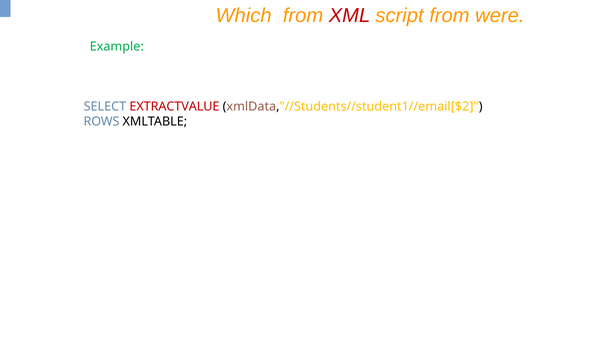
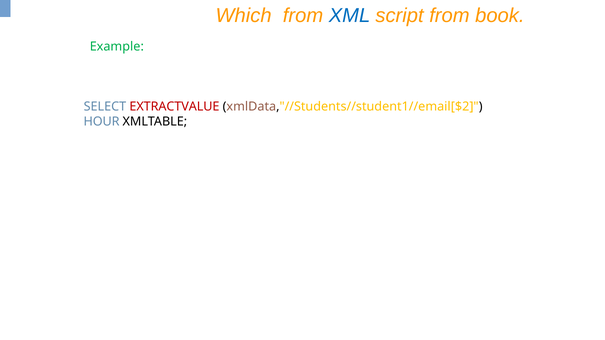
XML colour: red -> blue
were: were -> book
ROWS: ROWS -> HOUR
